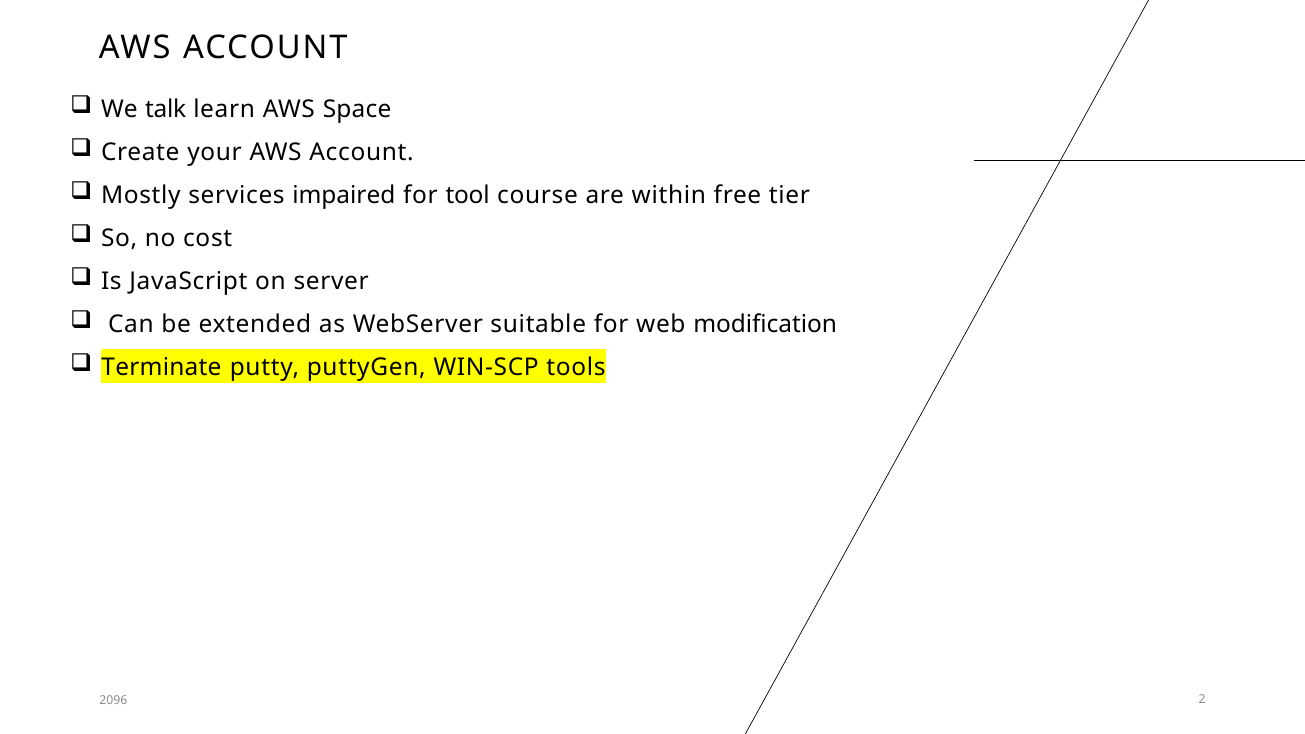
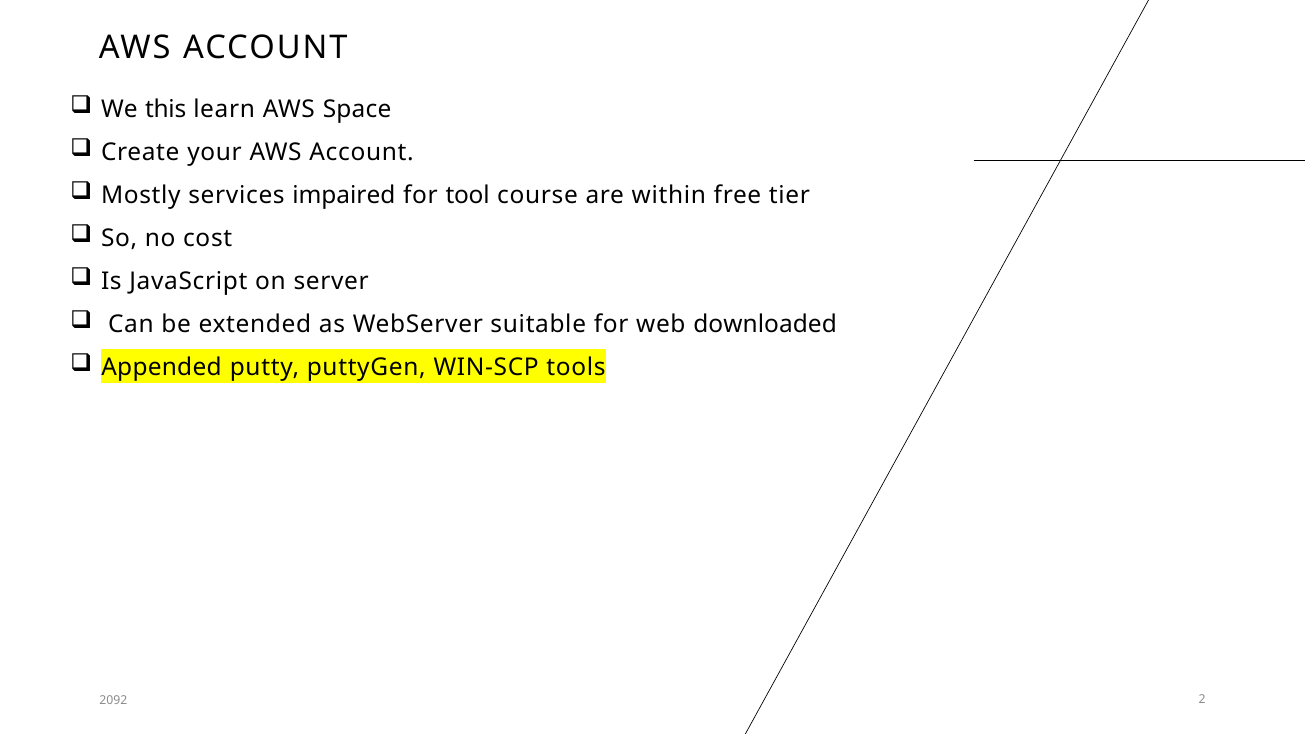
talk: talk -> this
modification: modification -> downloaded
Terminate: Terminate -> Appended
2096: 2096 -> 2092
